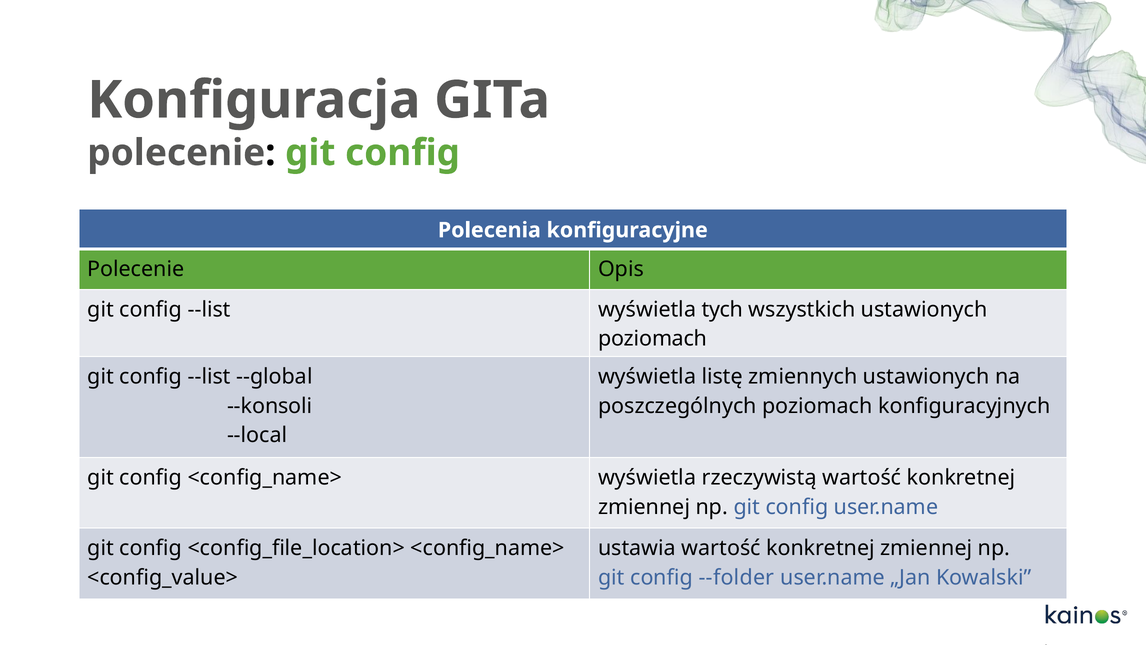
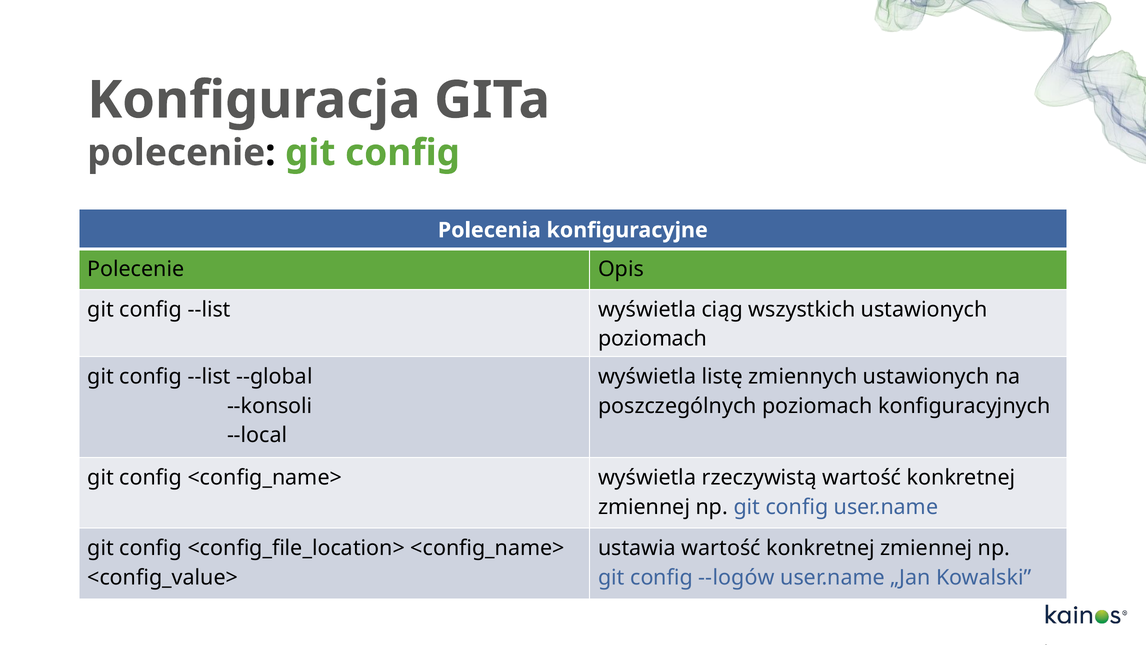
tych: tych -> ciąg
--folder: --folder -> --logów
